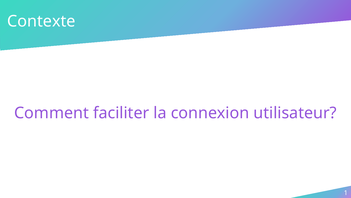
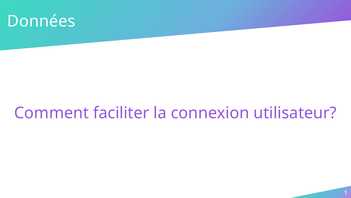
Contexte: Contexte -> Données
